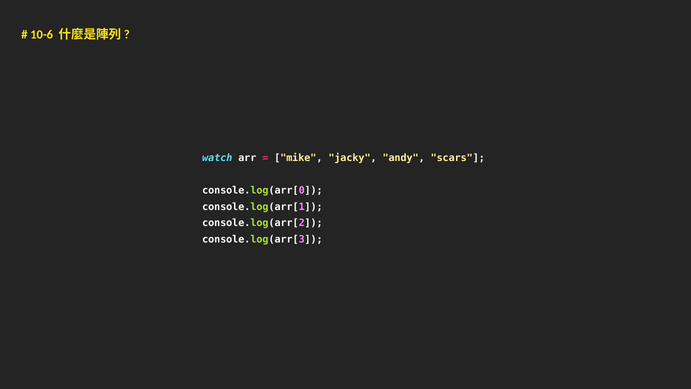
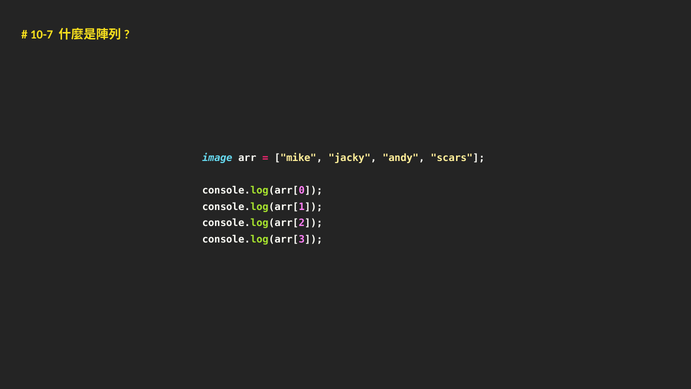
10-6: 10-6 -> 10-7
watch: watch -> image
